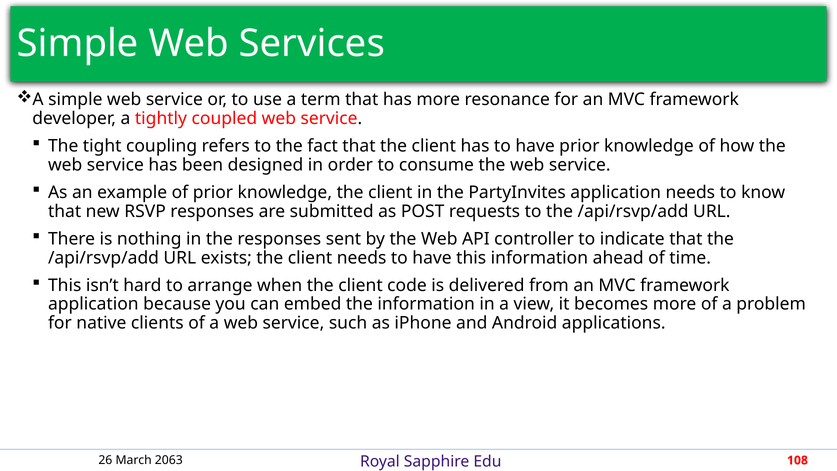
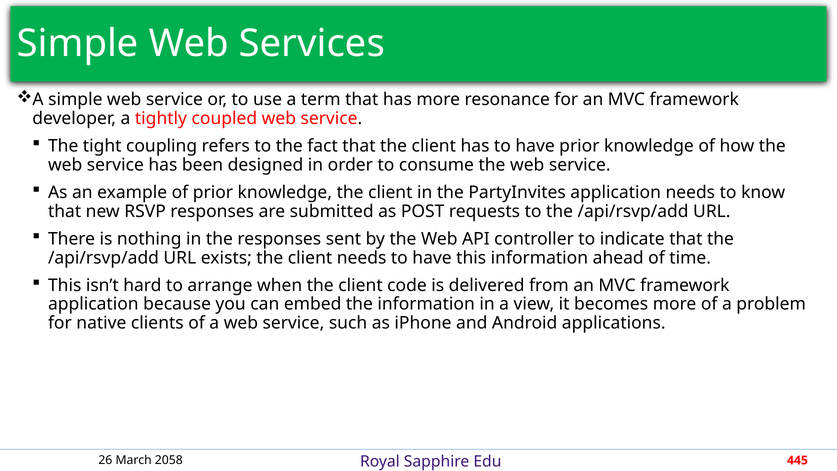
2063: 2063 -> 2058
108: 108 -> 445
